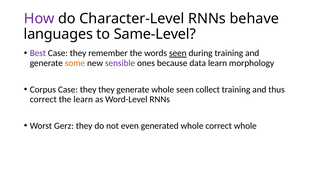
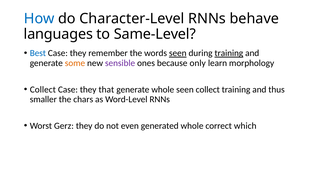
How colour: purple -> blue
Best colour: purple -> blue
training at (229, 53) underline: none -> present
data: data -> only
Corpus at (43, 89): Corpus -> Collect
they they: they -> that
correct at (43, 99): correct -> smaller
the learn: learn -> chars
correct whole: whole -> which
